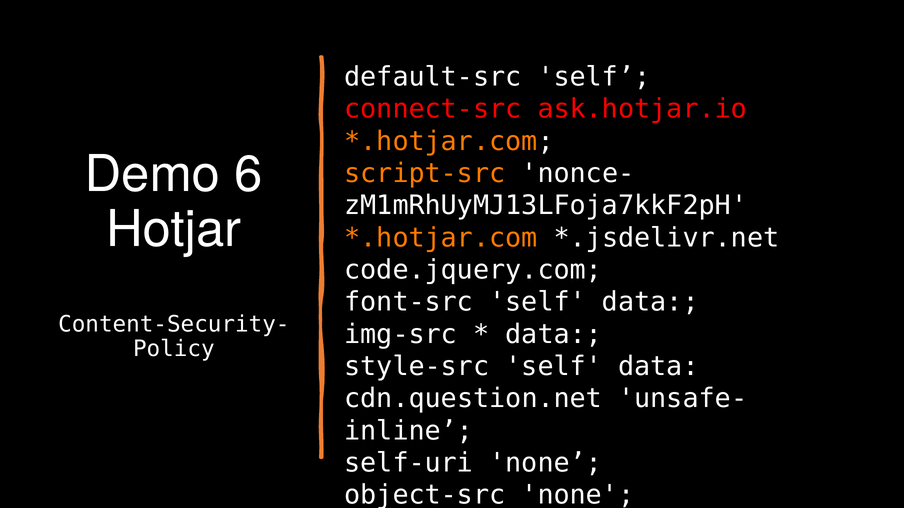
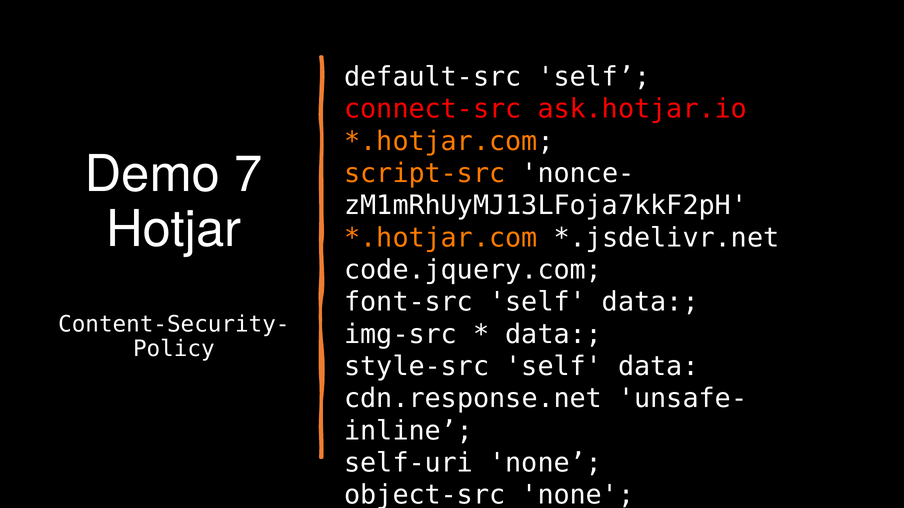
6: 6 -> 7
cdn.question.net: cdn.question.net -> cdn.response.net
